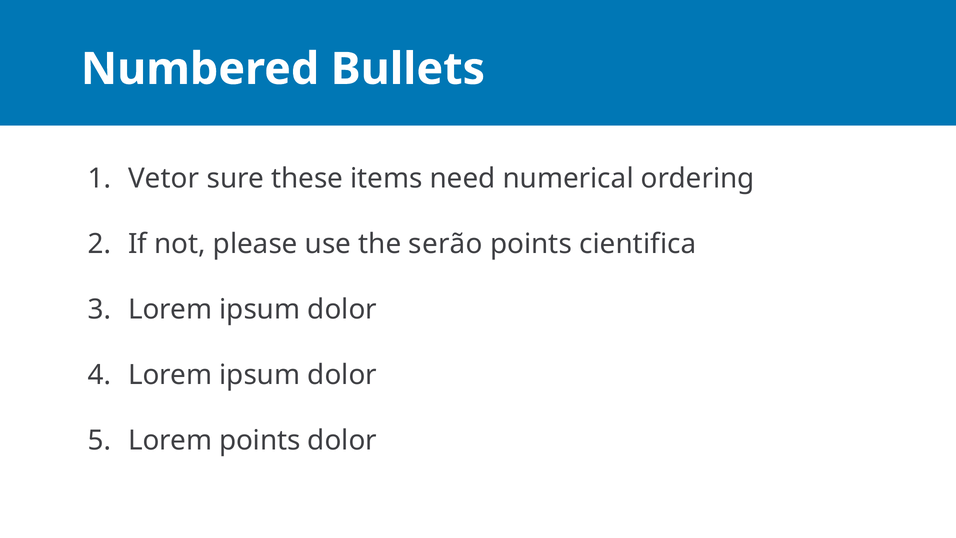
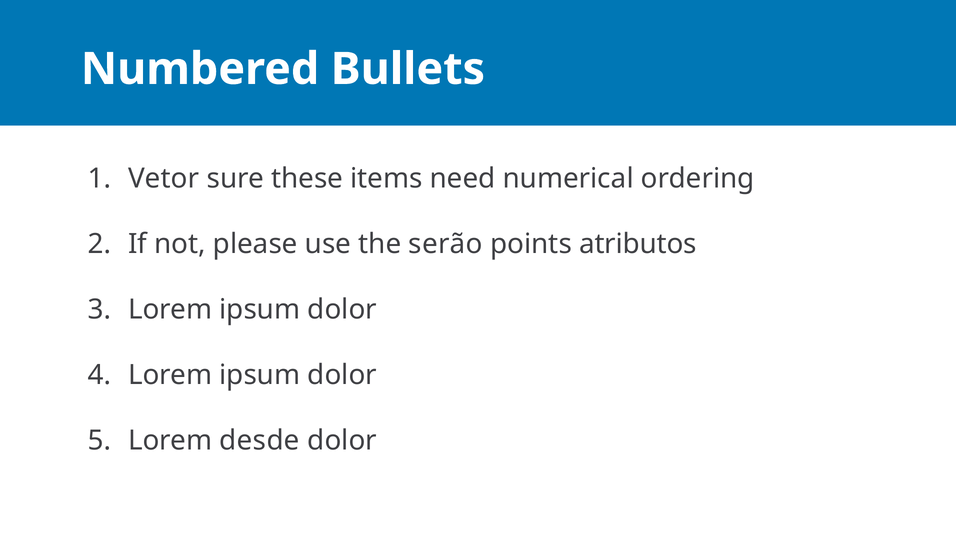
cientifica: cientifica -> atributos
Lorem points: points -> desde
